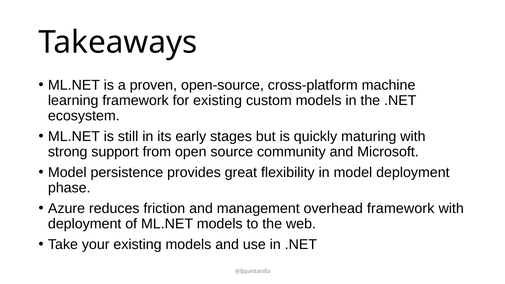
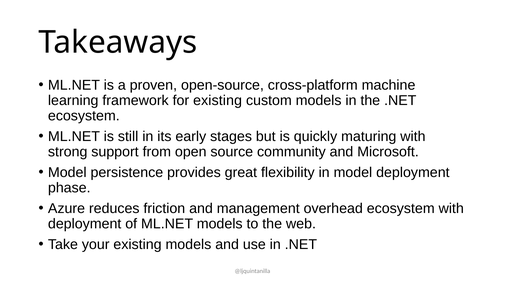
overhead framework: framework -> ecosystem
